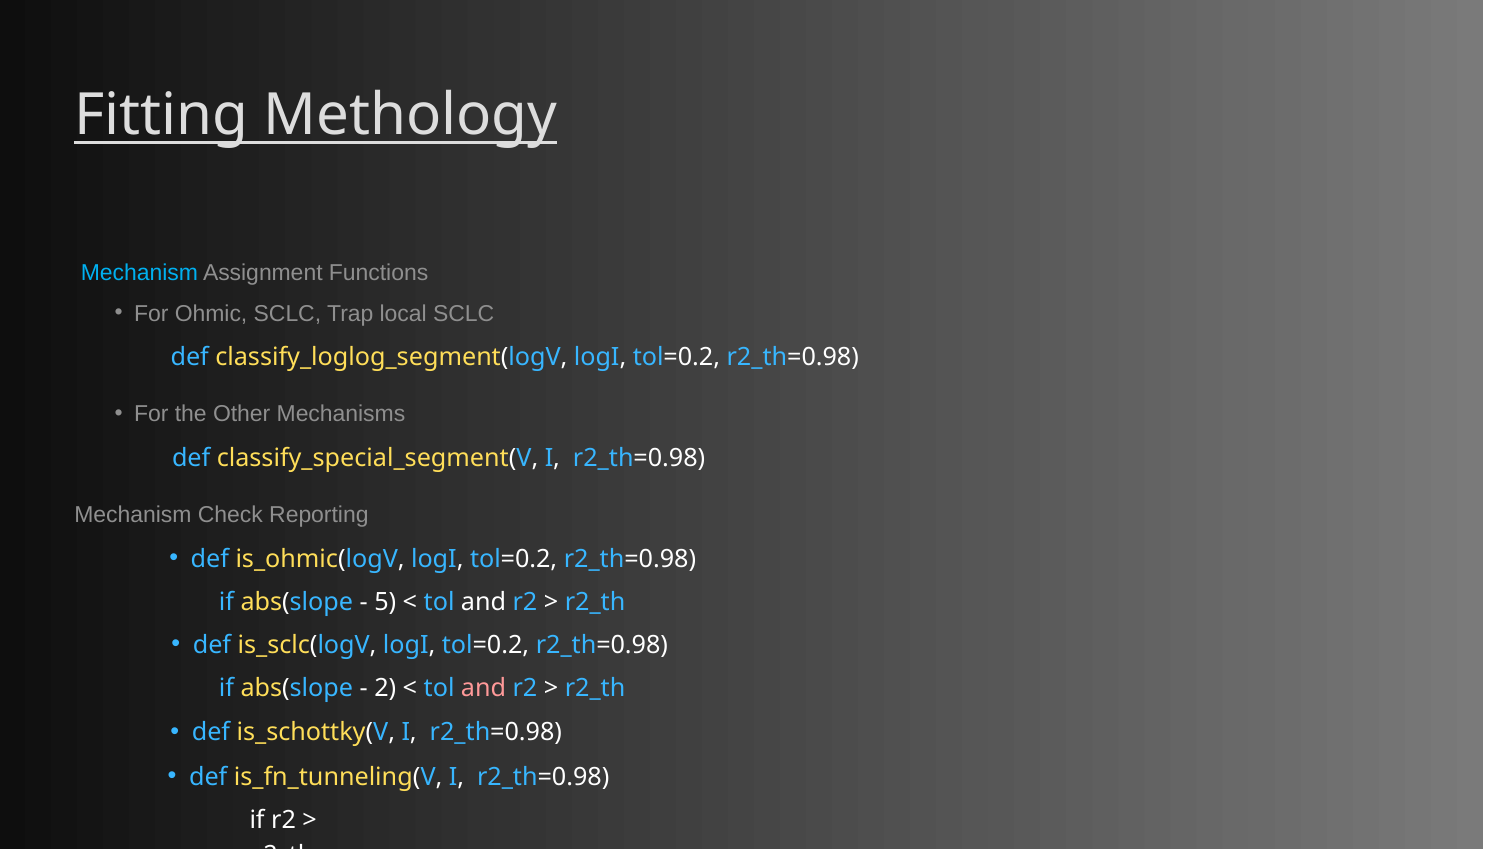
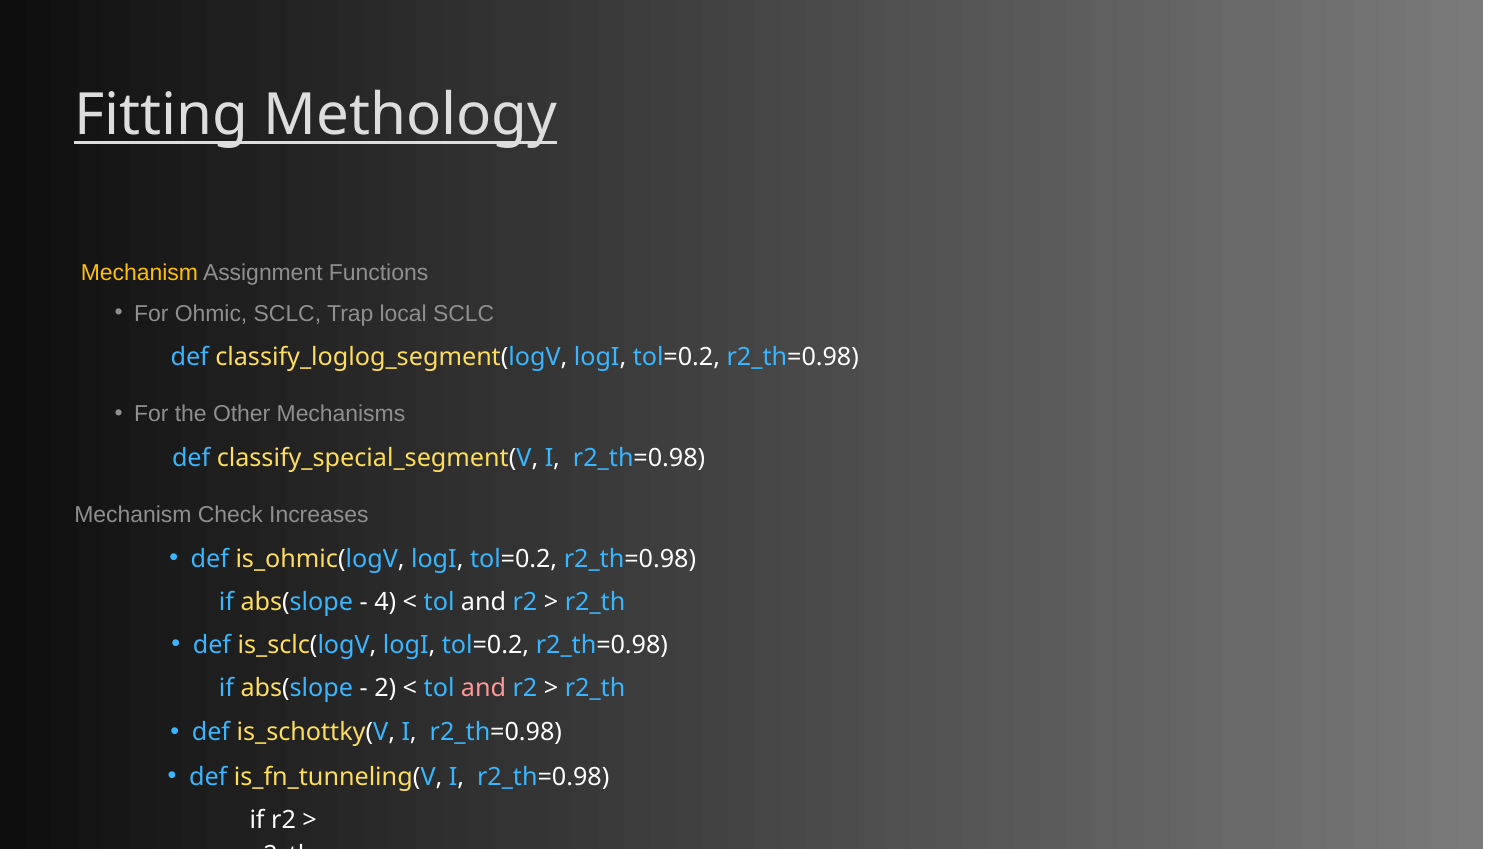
Mechanism at (139, 273) colour: light blue -> yellow
Reporting: Reporting -> Increases
5: 5 -> 4
